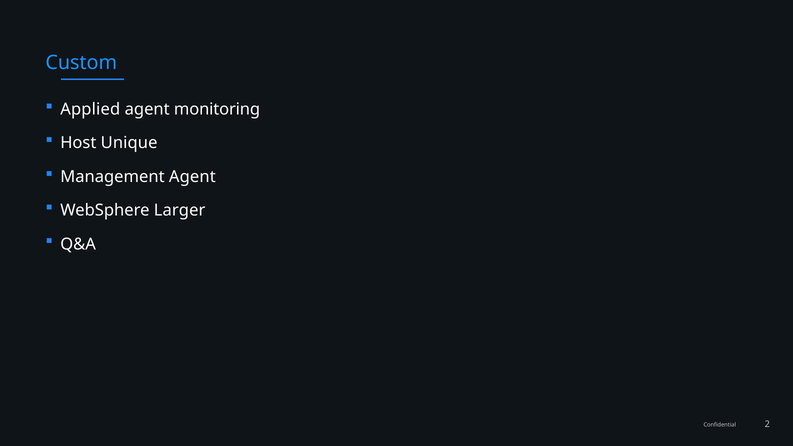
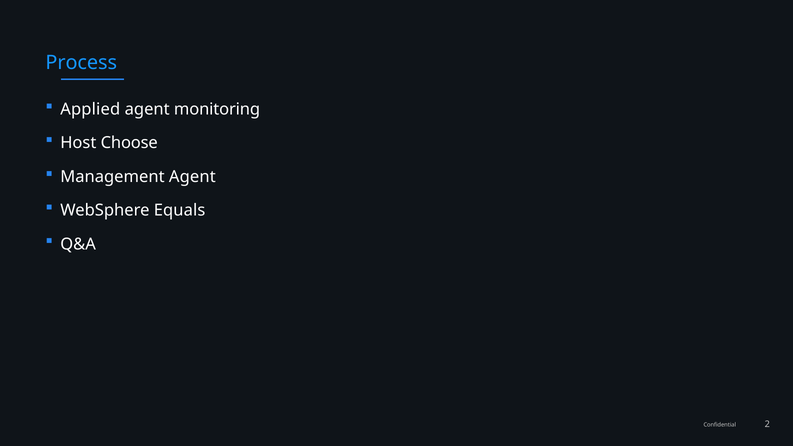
Custom: Custom -> Process
Unique: Unique -> Choose
Larger: Larger -> Equals
